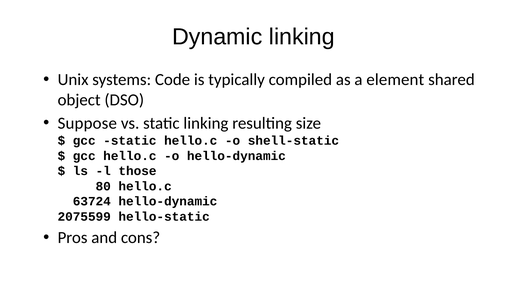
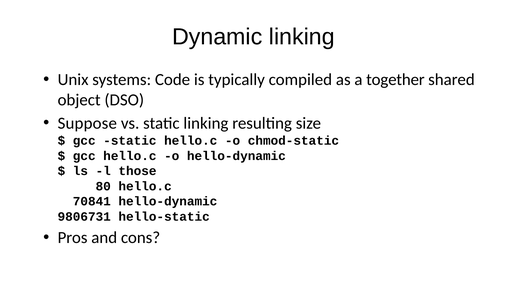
element: element -> together
shell-static: shell-static -> chmod-static
63724: 63724 -> 70841
2075599: 2075599 -> 9806731
